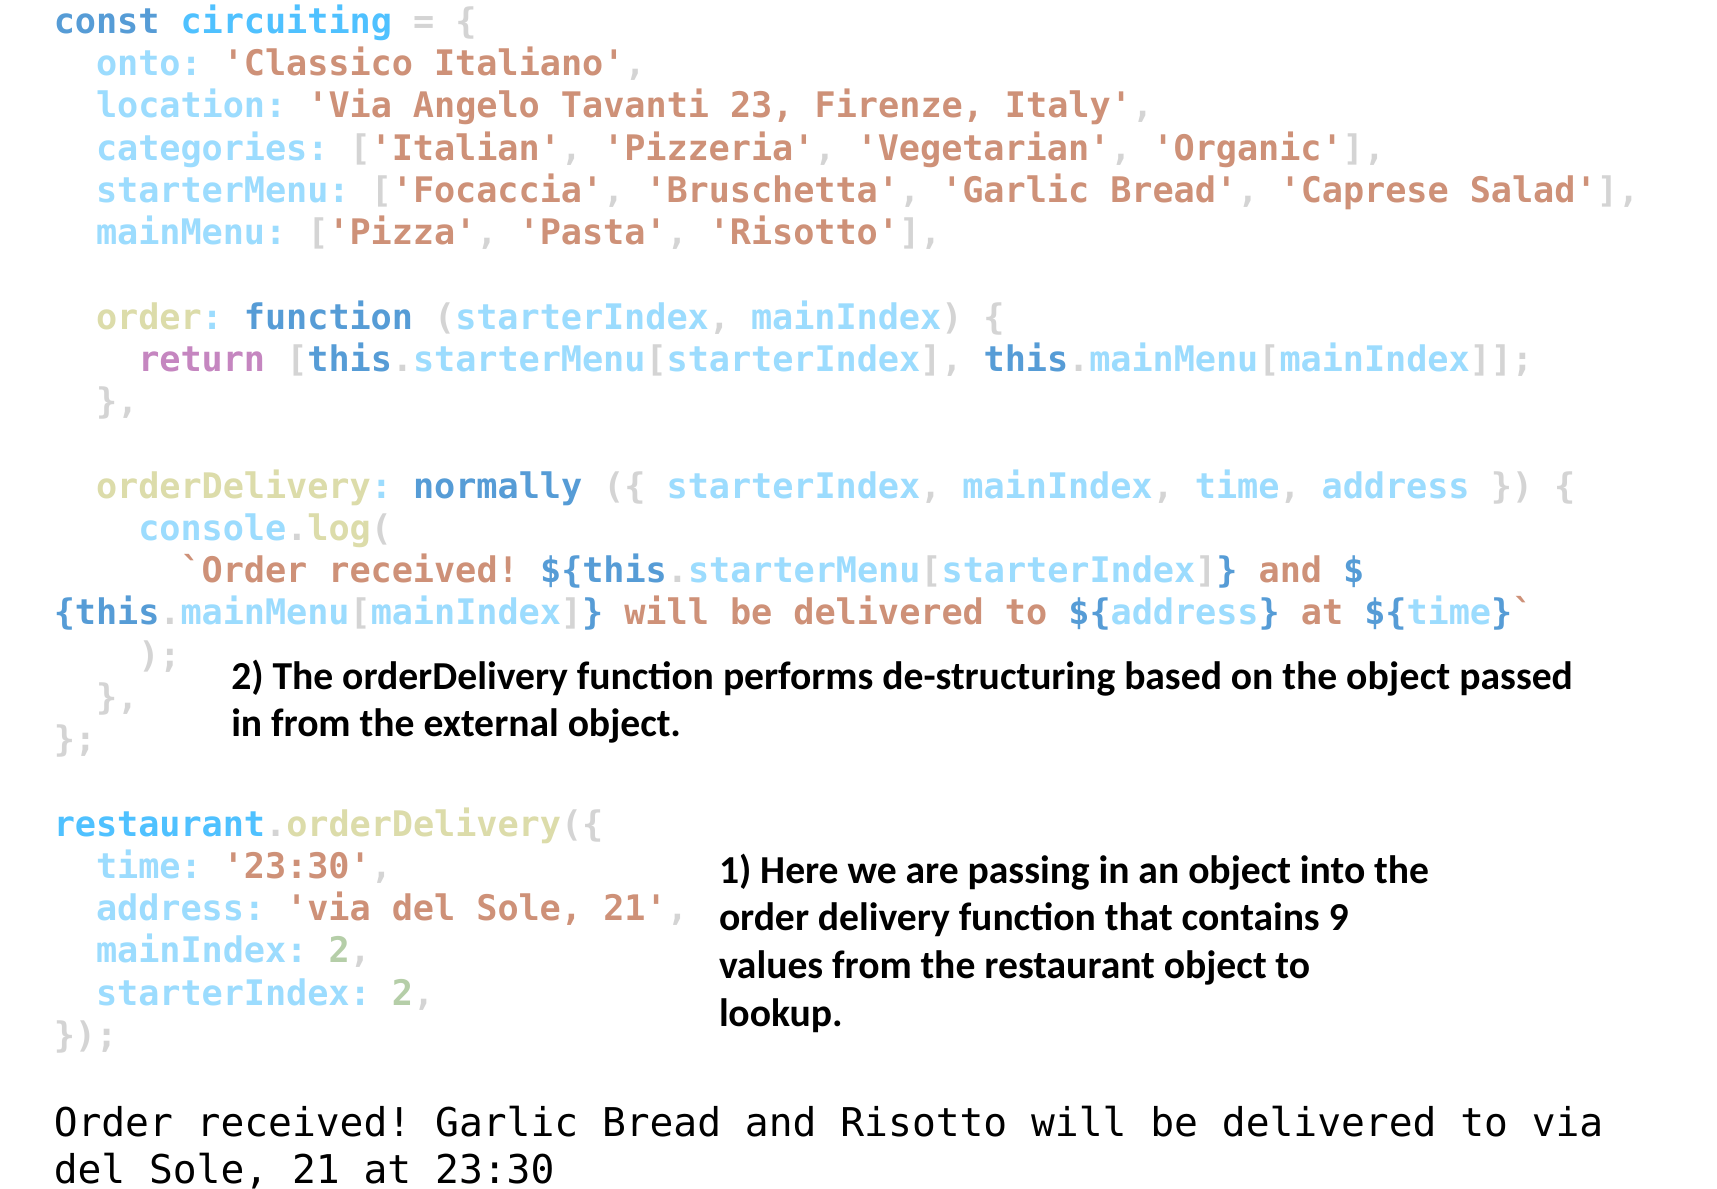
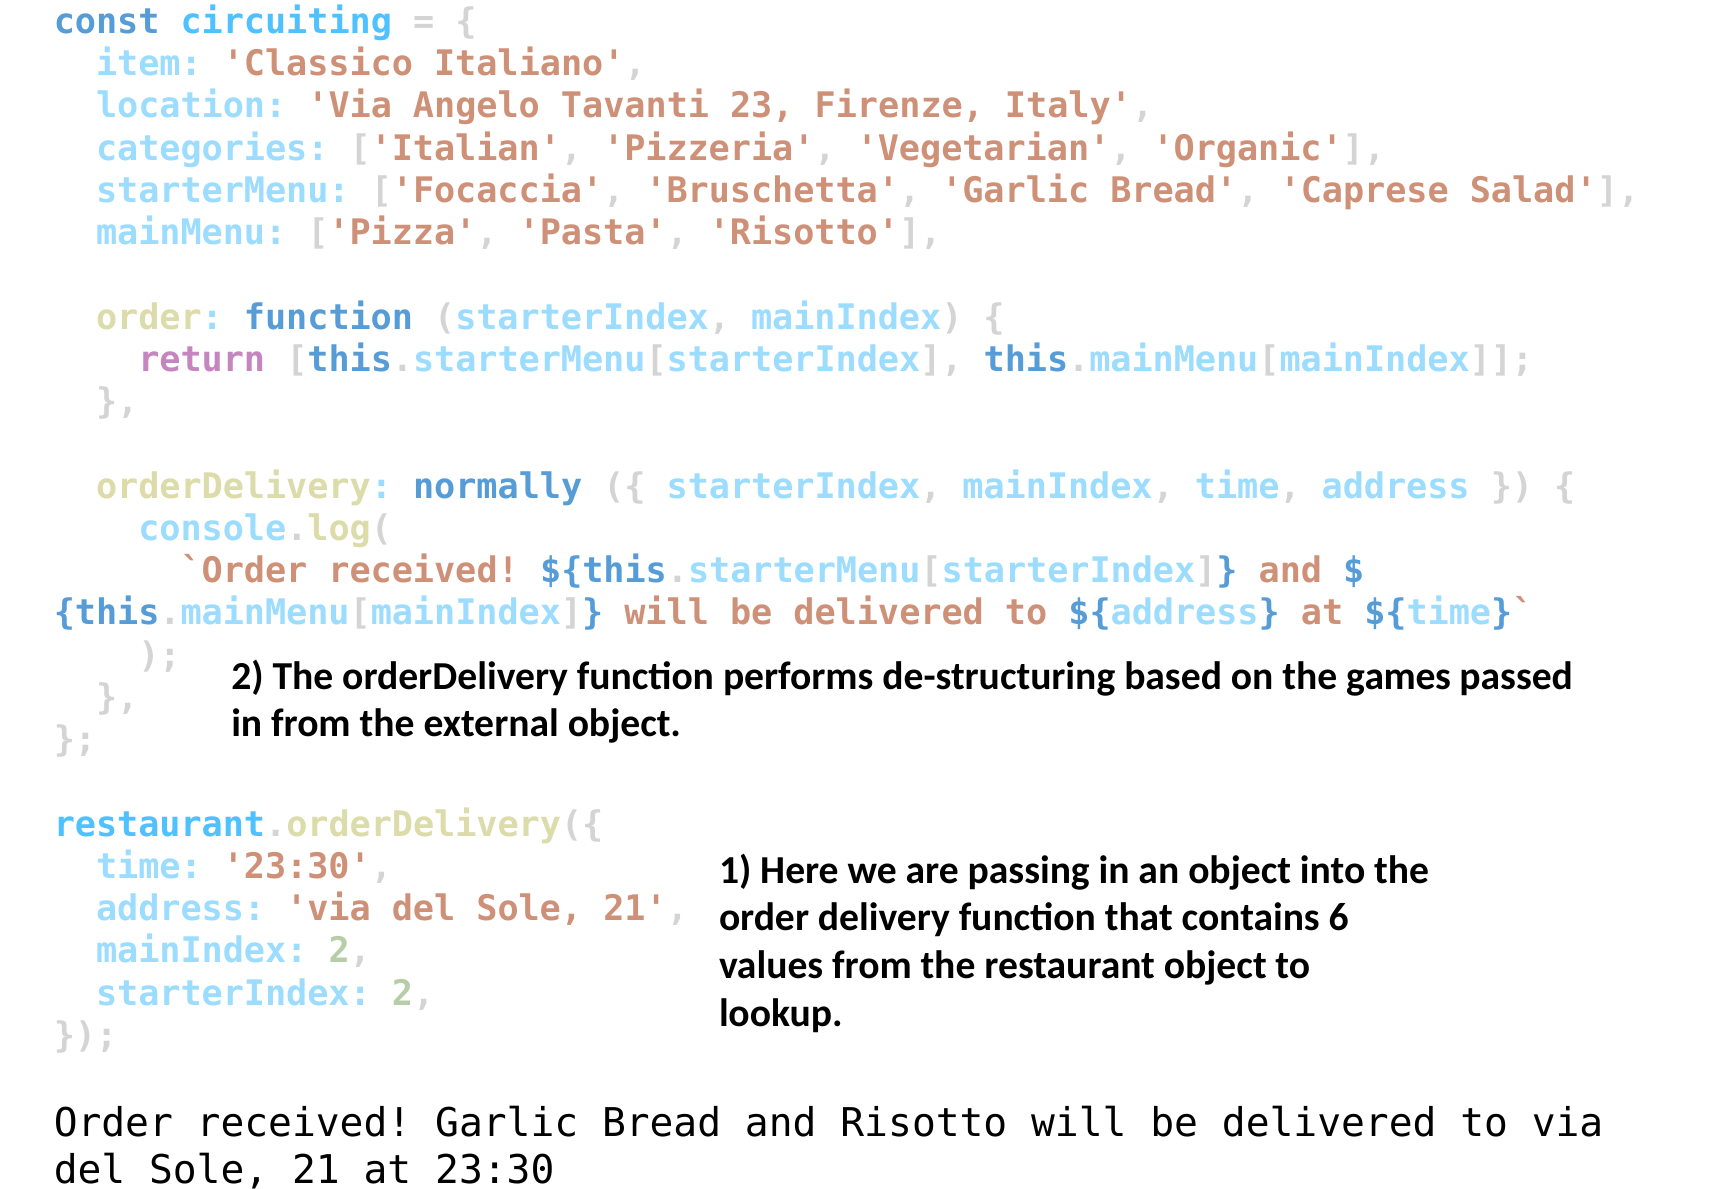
onto: onto -> item
the object: object -> games
9: 9 -> 6
